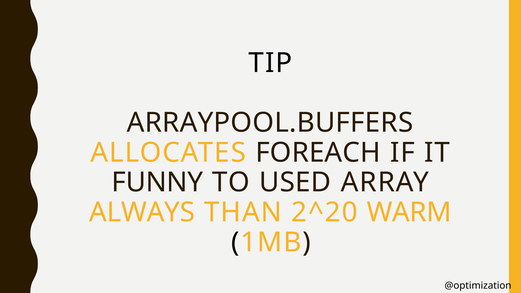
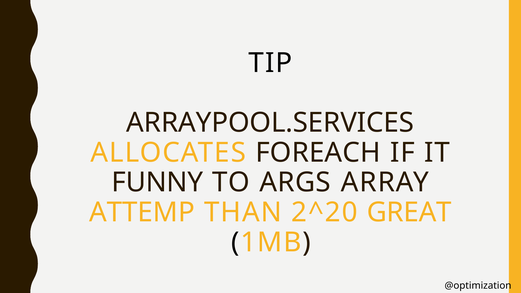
ARRAYPOOL.BUFFERS: ARRAYPOOL.BUFFERS -> ARRAYPOOL.SERVICES
USED: USED -> ARGS
ALWAYS: ALWAYS -> ATTEMP
WARM: WARM -> GREAT
